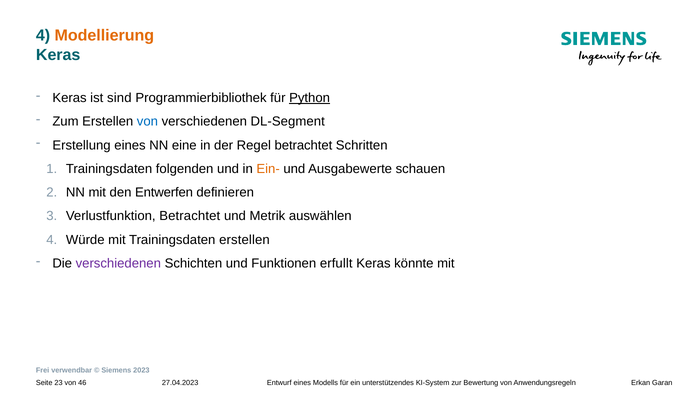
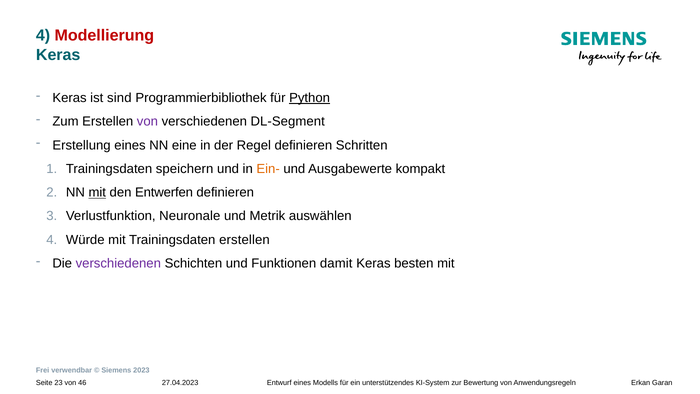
Modellierung colour: orange -> red
von at (147, 122) colour: blue -> purple
Regel betrachtet: betrachtet -> definieren
folgenden: folgenden -> speichern
schauen: schauen -> kompakt
mit at (97, 192) underline: none -> present
Verlustfunktion Betrachtet: Betrachtet -> Neuronale
erfullt: erfullt -> damit
könnte: könnte -> besten
